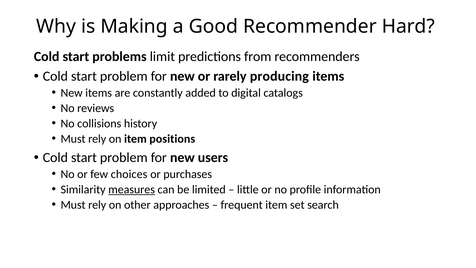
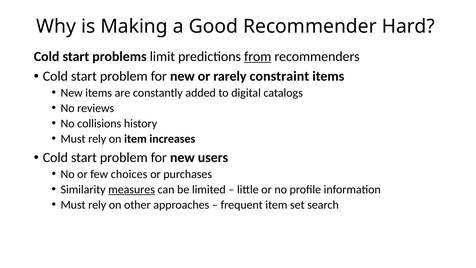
from underline: none -> present
producing: producing -> constraint
positions: positions -> increases
